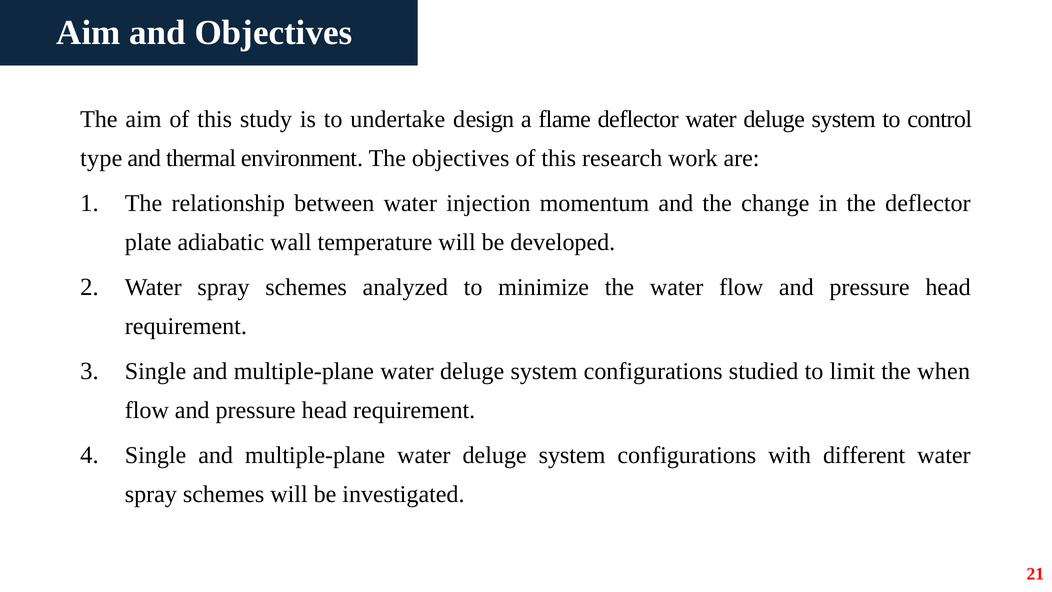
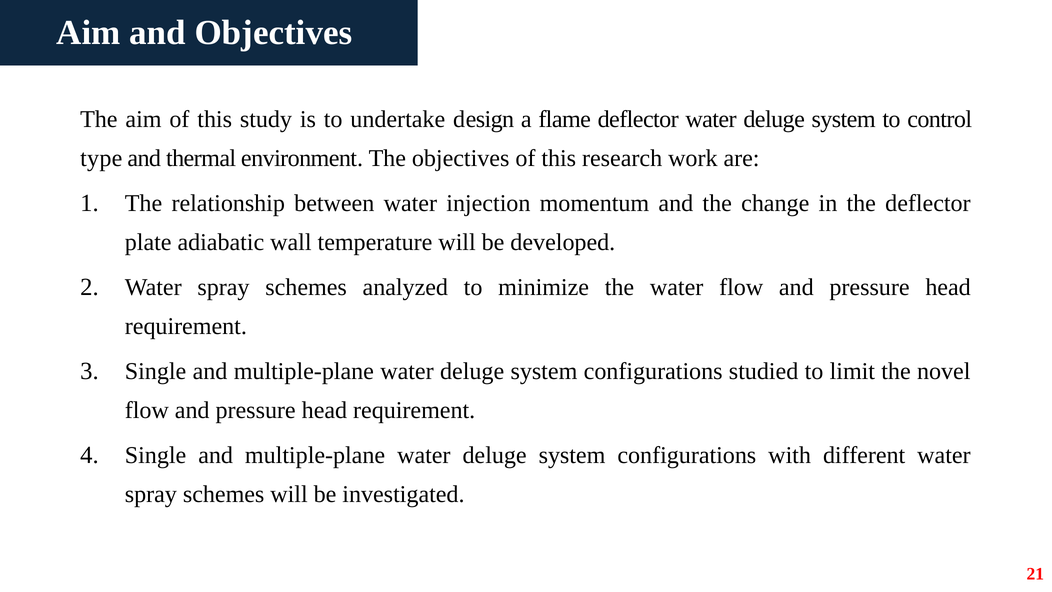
when: when -> novel
